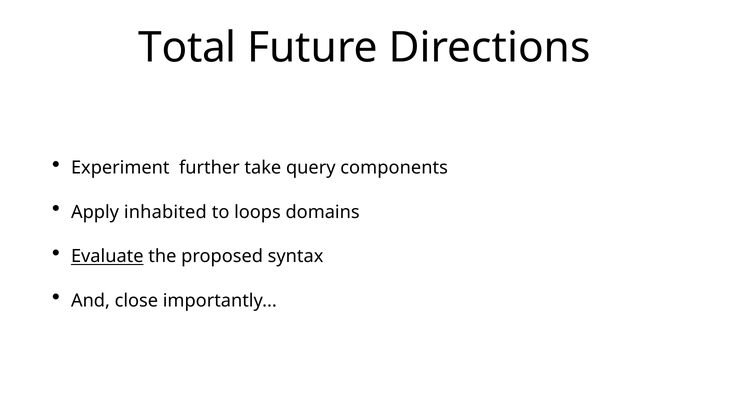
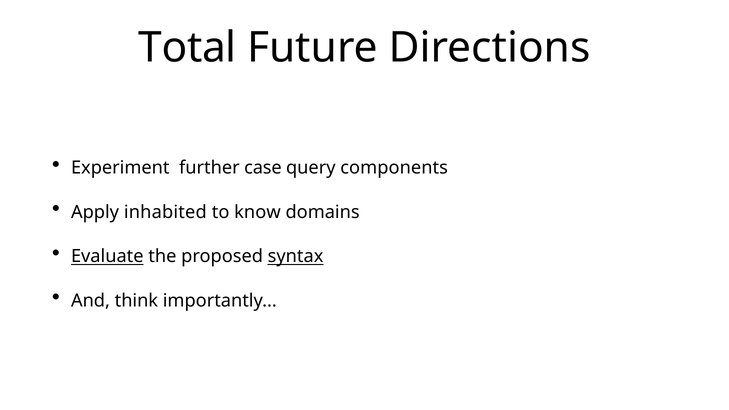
take: take -> case
loops: loops -> know
syntax underline: none -> present
close: close -> think
